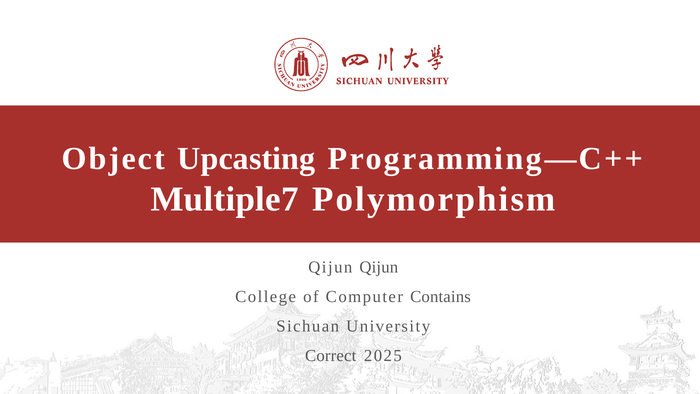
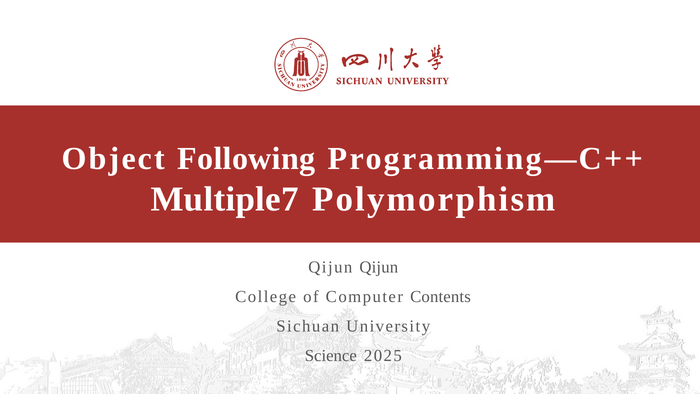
Upcasting: Upcasting -> Following
Contains: Contains -> Contents
Correct: Correct -> Science
